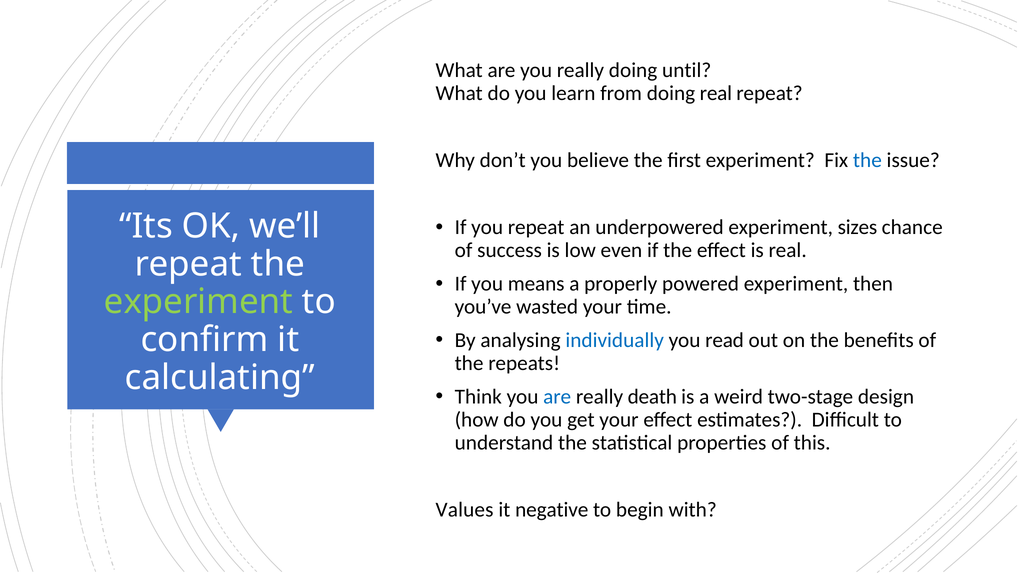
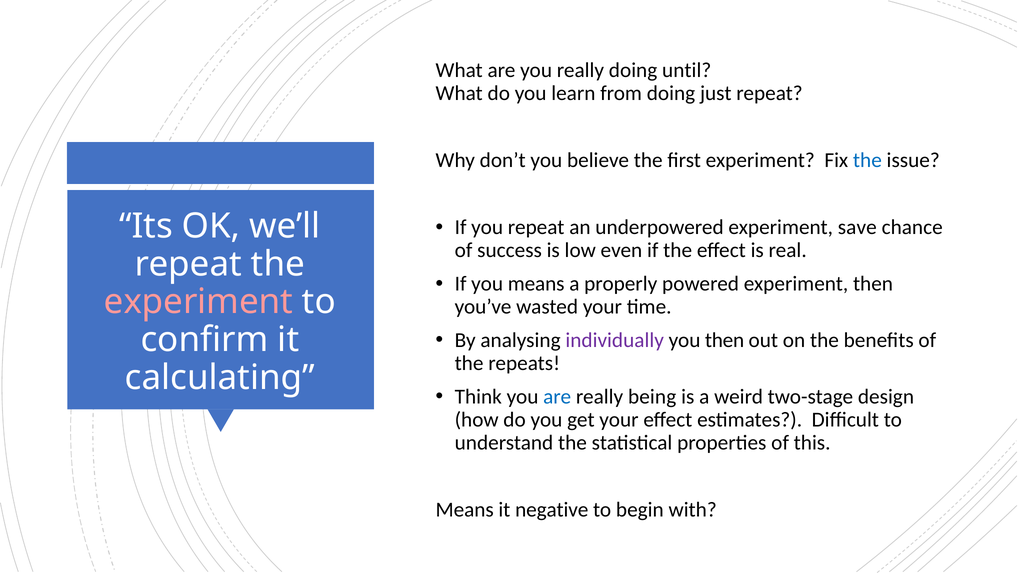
doing real: real -> just
sizes: sizes -> save
experiment at (198, 302) colour: light green -> pink
individually colour: blue -> purple
you read: read -> then
death: death -> being
Values at (465, 510): Values -> Means
